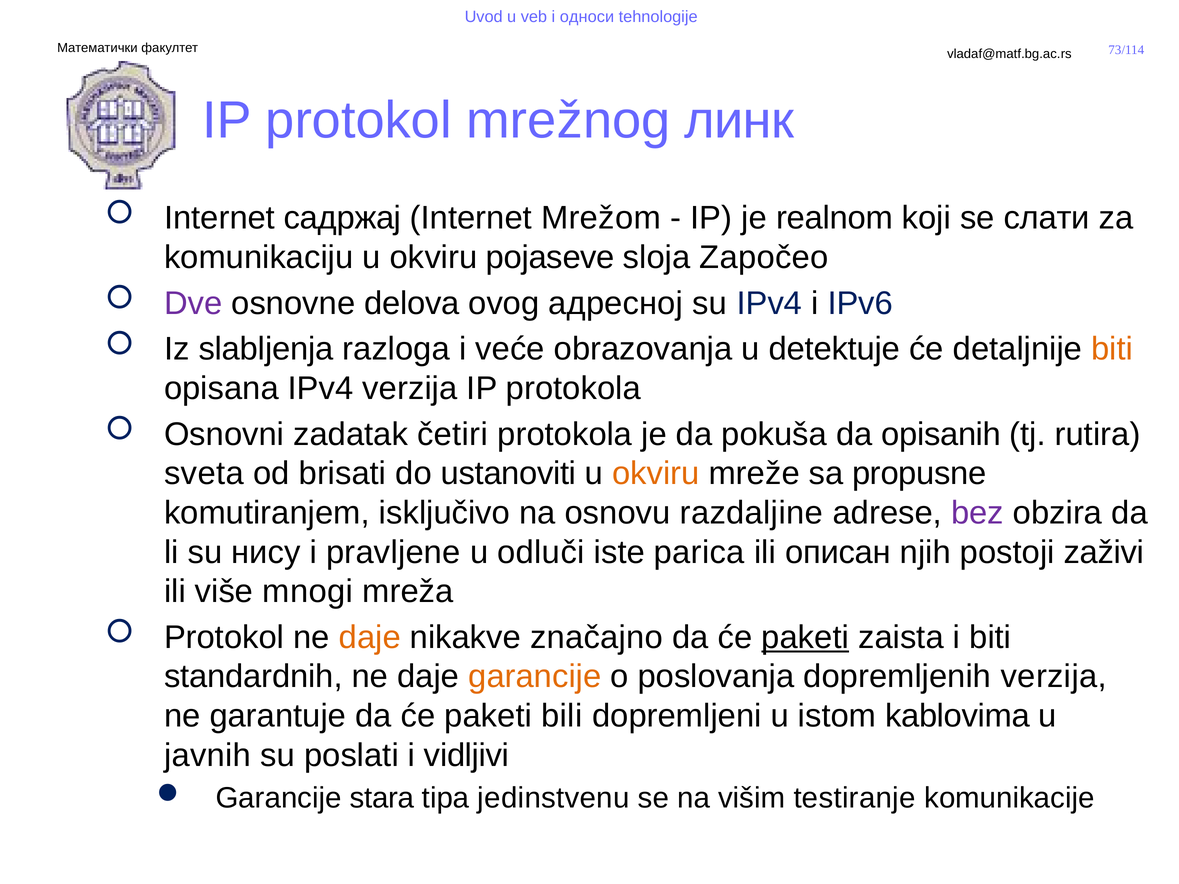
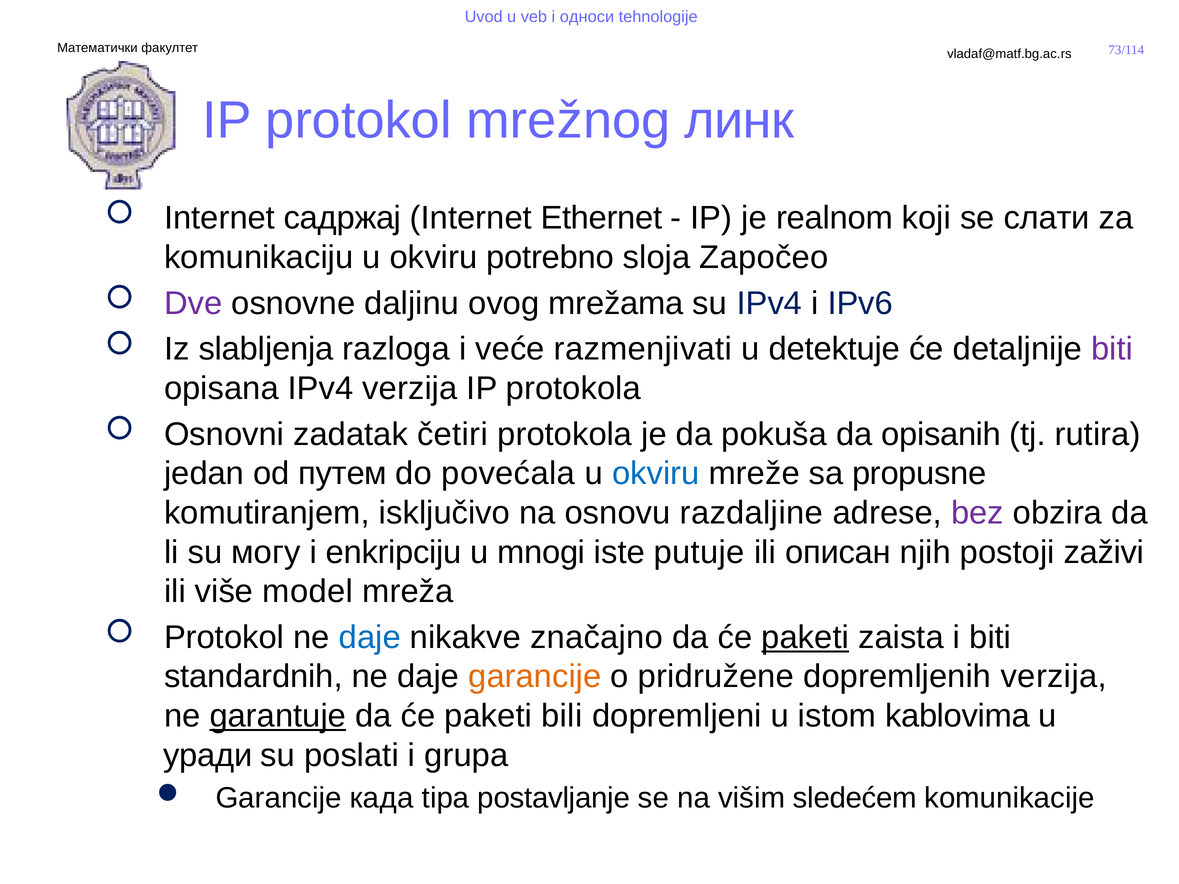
Mrežom: Mrežom -> Ethernet
pojaseve: pojaseve -> potrebno
delova: delova -> daljinu
адресној: адресној -> mrežama
obrazovanja: obrazovanja -> razmenjivati
biti at (1112, 349) colour: orange -> purple
sveta: sveta -> jedan
brisati: brisati -> путем
ustanoviti: ustanoviti -> povećala
okviru at (656, 474) colour: orange -> blue
нису: нису -> могу
pravljene: pravljene -> enkripciju
odluči: odluči -> mnogi
parica: parica -> putuje
mnogi: mnogi -> model
daje at (370, 638) colour: orange -> blue
poslovanja: poslovanja -> pridružene
garantuje underline: none -> present
javnih: javnih -> уради
vidljivi: vidljivi -> grupa
stara: stara -> када
jedinstvenu: jedinstvenu -> postavljanje
testiranje: testiranje -> sledećem
